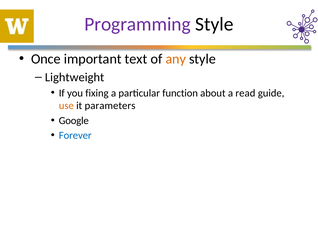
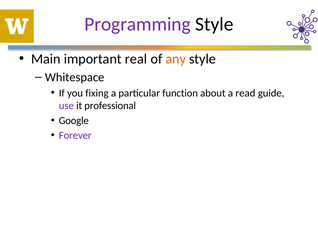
Once: Once -> Main
text: text -> real
Lightweight: Lightweight -> Whitespace
use colour: orange -> purple
parameters: parameters -> professional
Forever colour: blue -> purple
